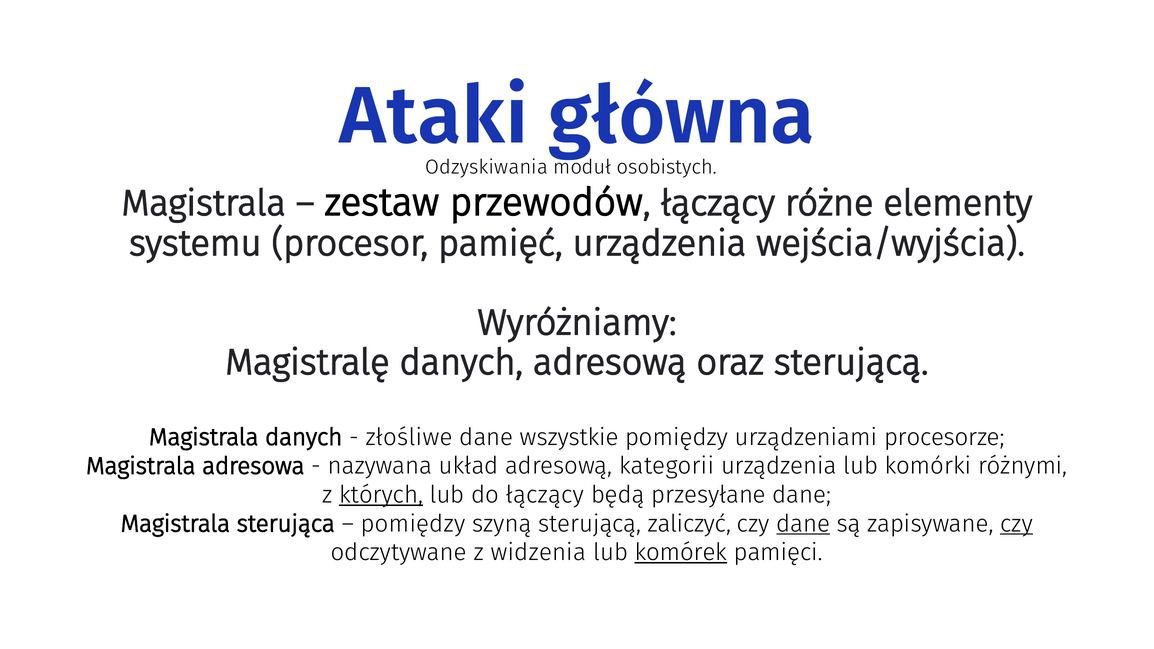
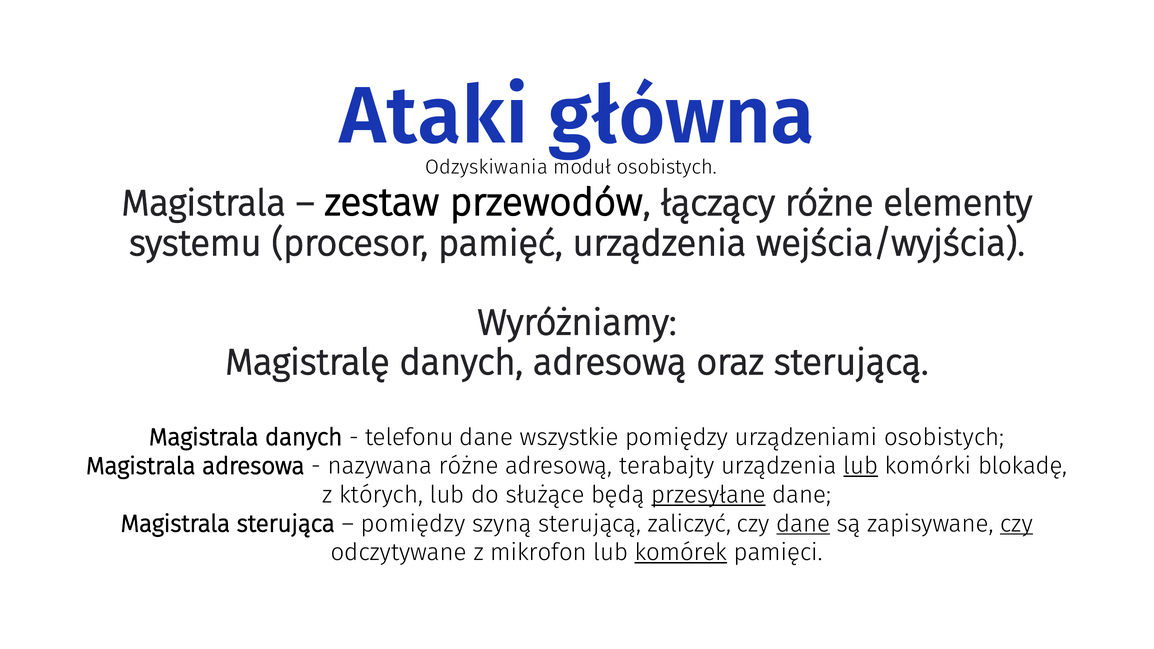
złośliwe: złośliwe -> telefonu
urządzeniami procesorze: procesorze -> osobistych
nazywana układ: układ -> różne
kategorii: kategorii -> terabajty
lub at (861, 466) underline: none -> present
różnymi: różnymi -> blokadę
których underline: present -> none
do łączący: łączący -> służące
przesyłane underline: none -> present
widzenia: widzenia -> mikrofon
